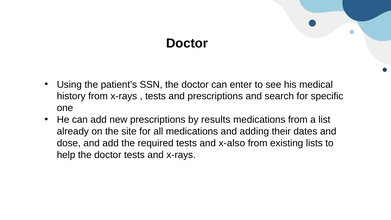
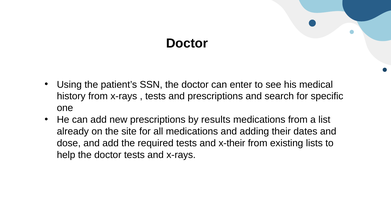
x-also: x-also -> x-their
